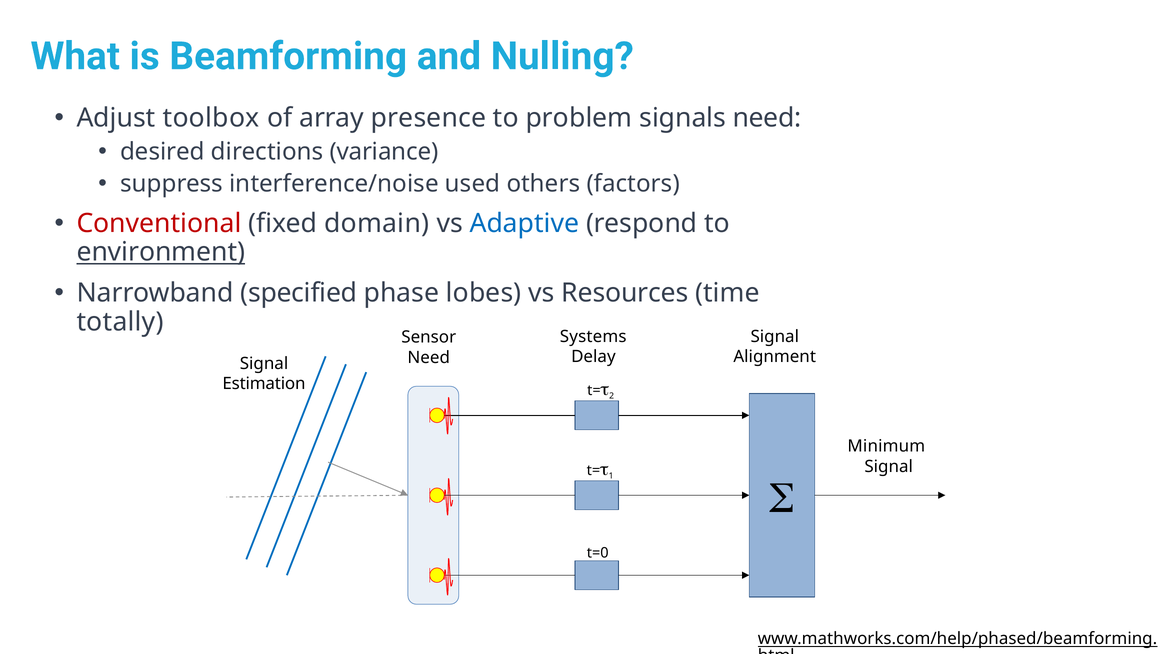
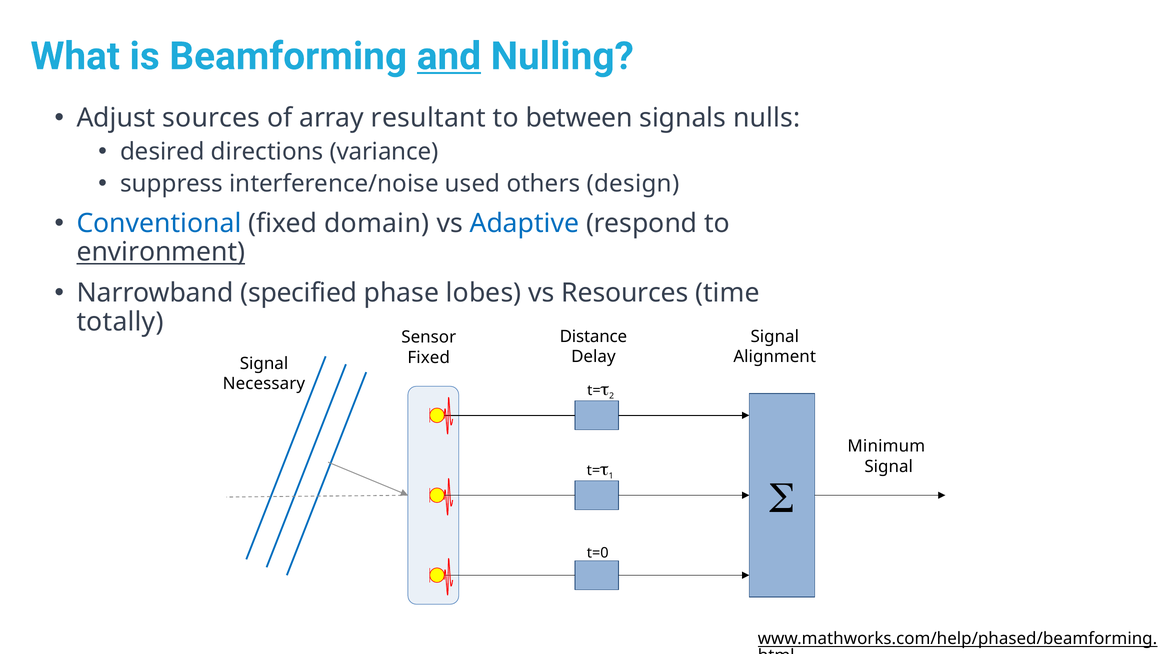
and underline: none -> present
toolbox: toolbox -> sources
presence: presence -> resultant
problem: problem -> between
signals need: need -> nulls
factors: factors -> design
Conventional colour: red -> blue
Systems: Systems -> Distance
Need at (429, 357): Need -> Fixed
Estimation: Estimation -> Necessary
